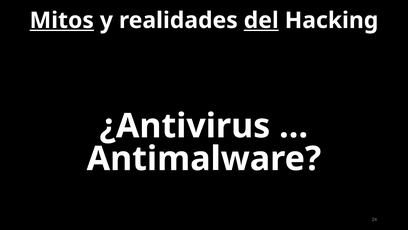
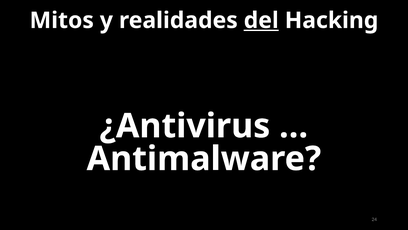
Mitos underline: present -> none
